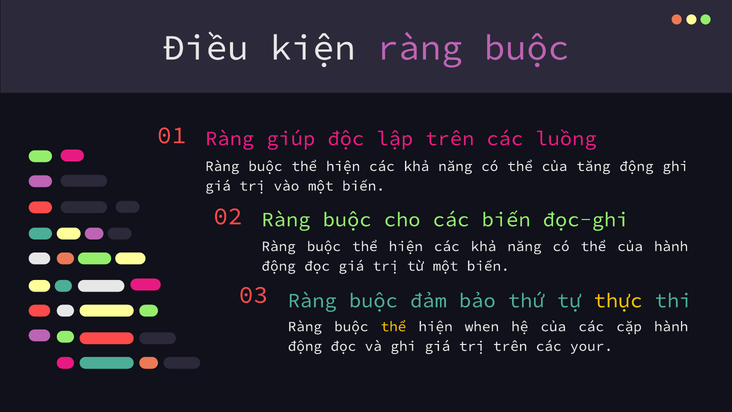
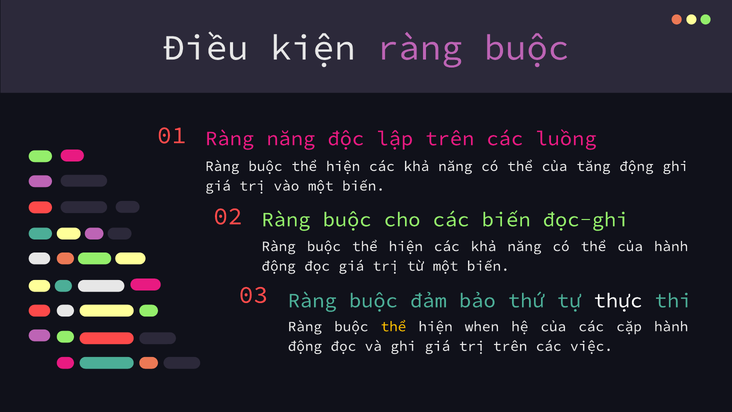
Ràng giúp: giúp -> năng
thực colour: yellow -> white
your: your -> việc
